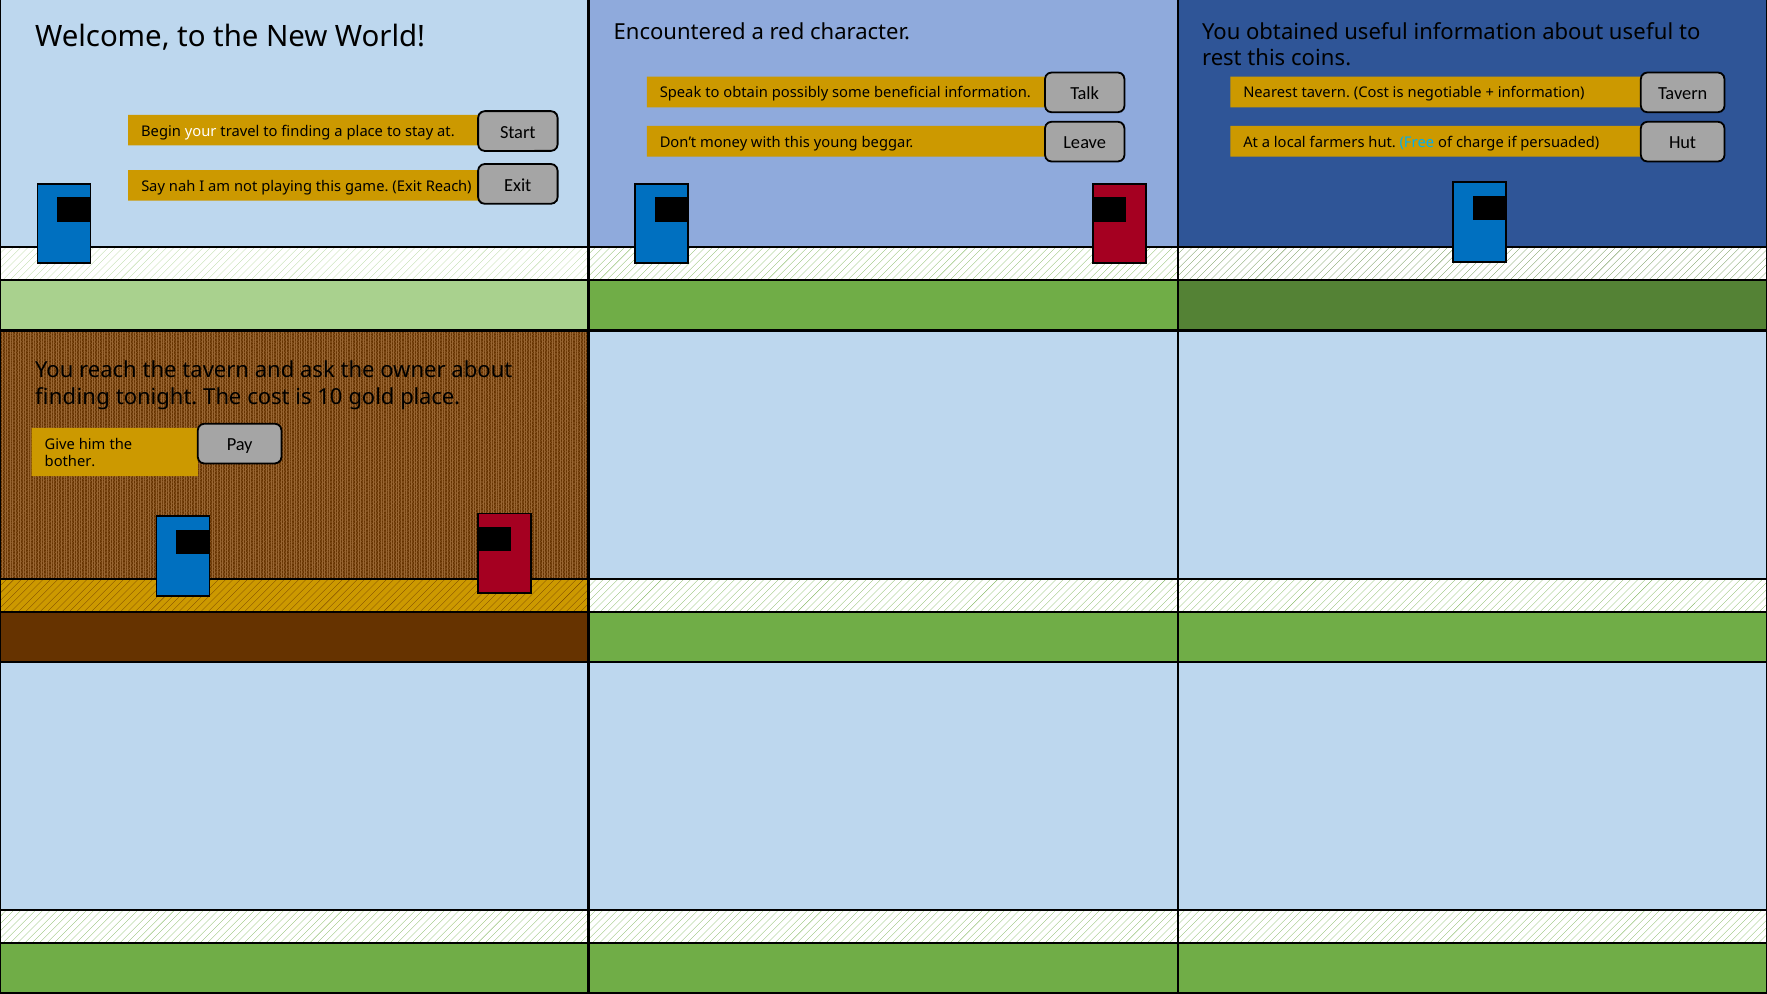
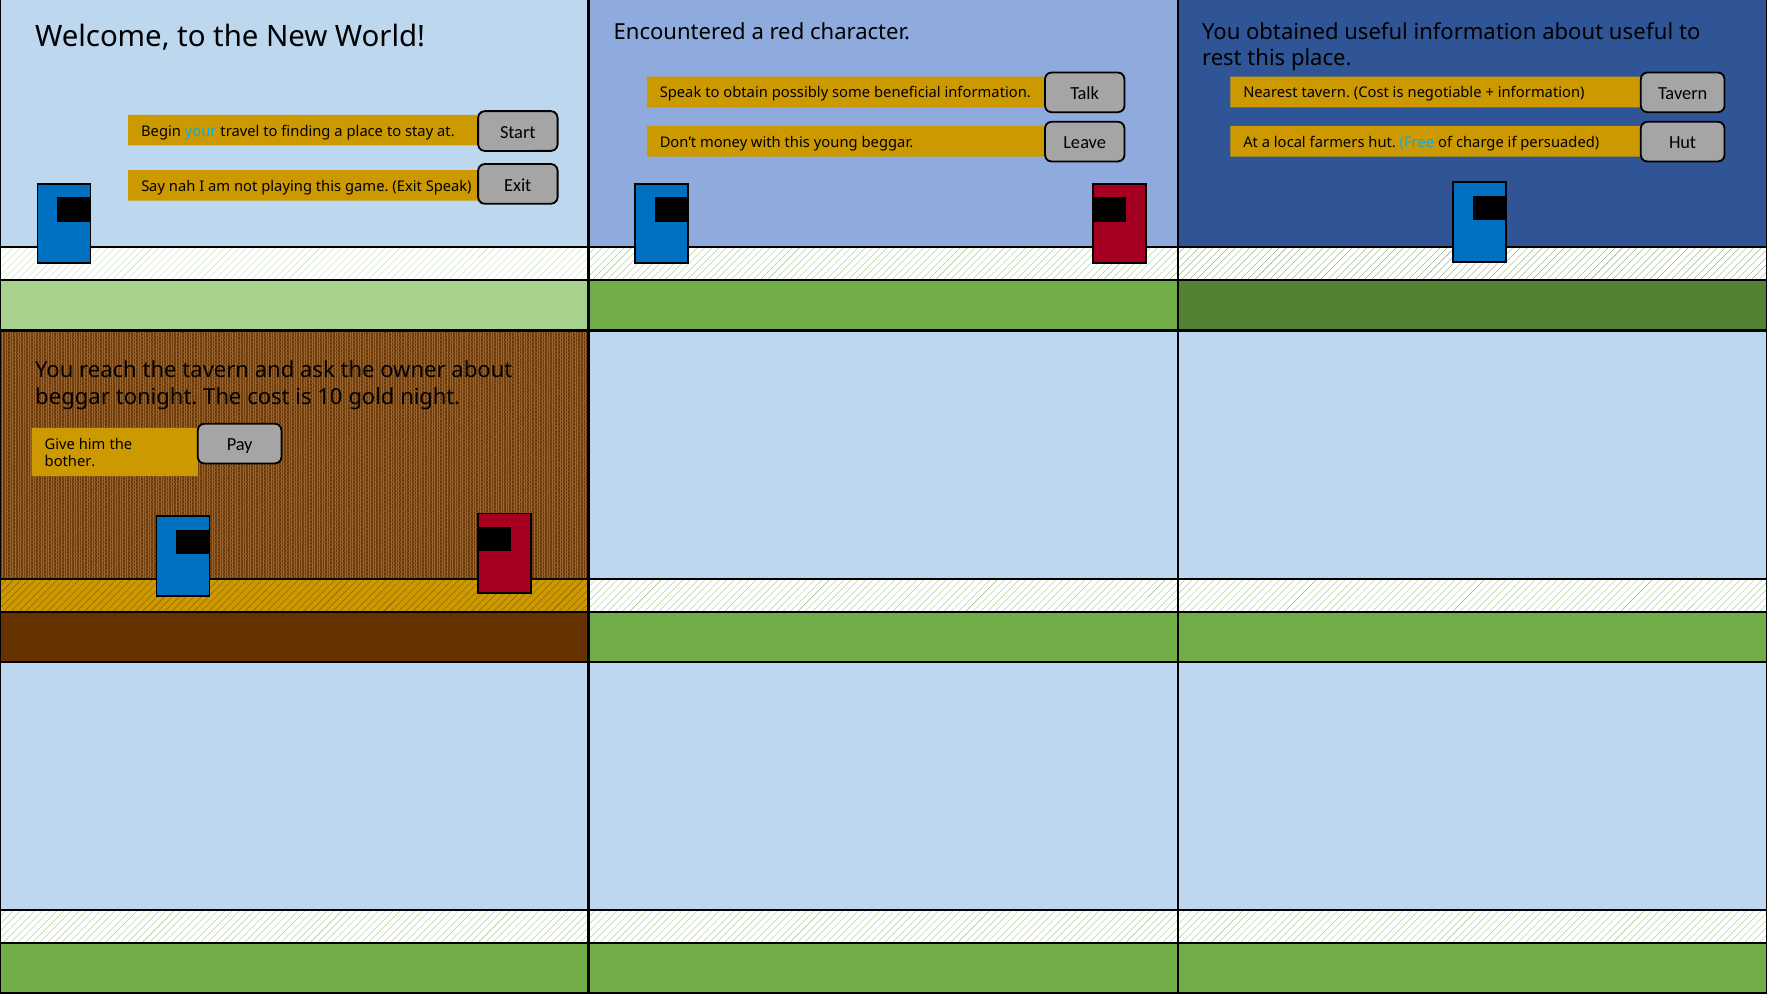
this coins: coins -> place
your colour: white -> light blue
Exit Reach: Reach -> Speak
finding at (73, 397): finding -> beggar
gold place: place -> night
